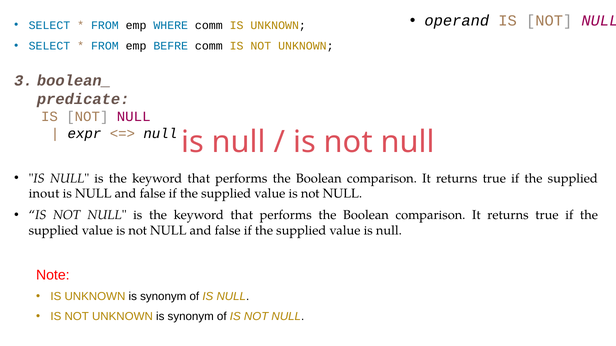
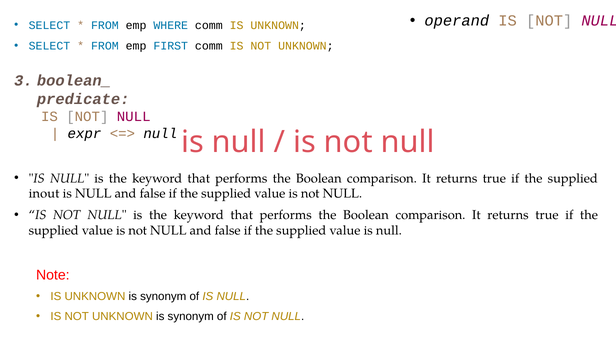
BEFRE: BEFRE -> FIRST
